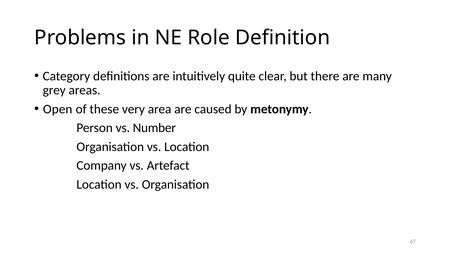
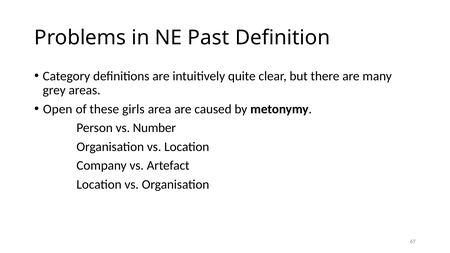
Role: Role -> Past
very: very -> girls
